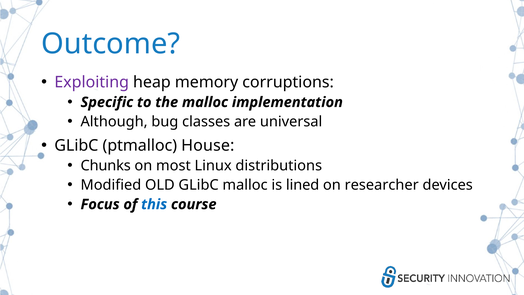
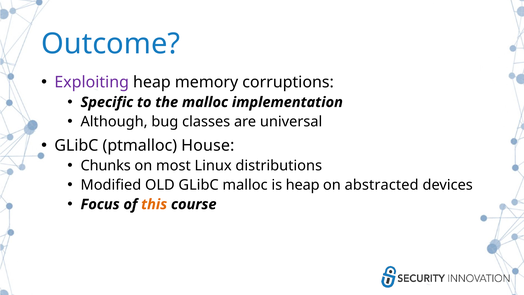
is lined: lined -> heap
researcher: researcher -> abstracted
this colour: blue -> orange
